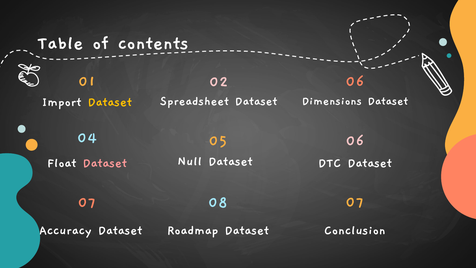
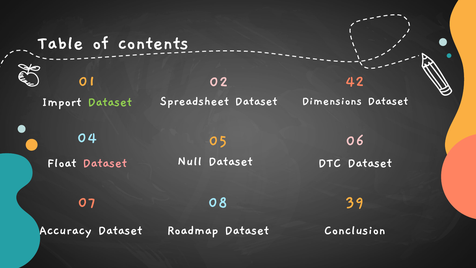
01 06: 06 -> 42
Dataset at (110, 101) colour: yellow -> light green
08 07: 07 -> 39
